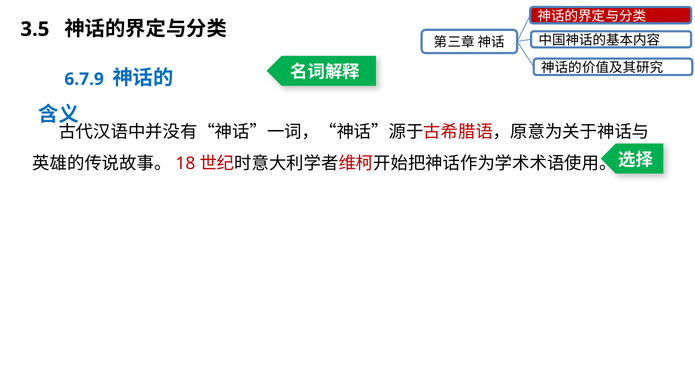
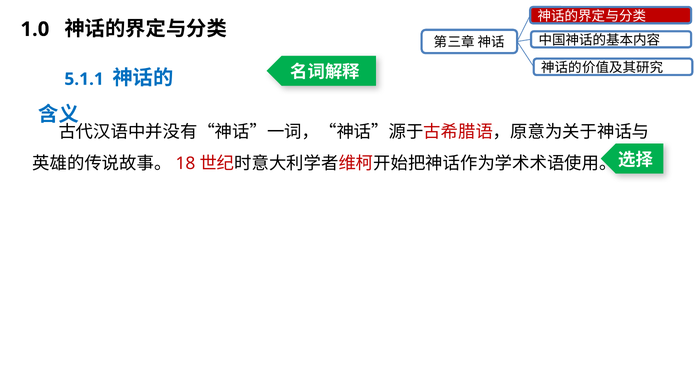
3.5: 3.5 -> 1.0
6.7.9: 6.7.9 -> 5.1.1
